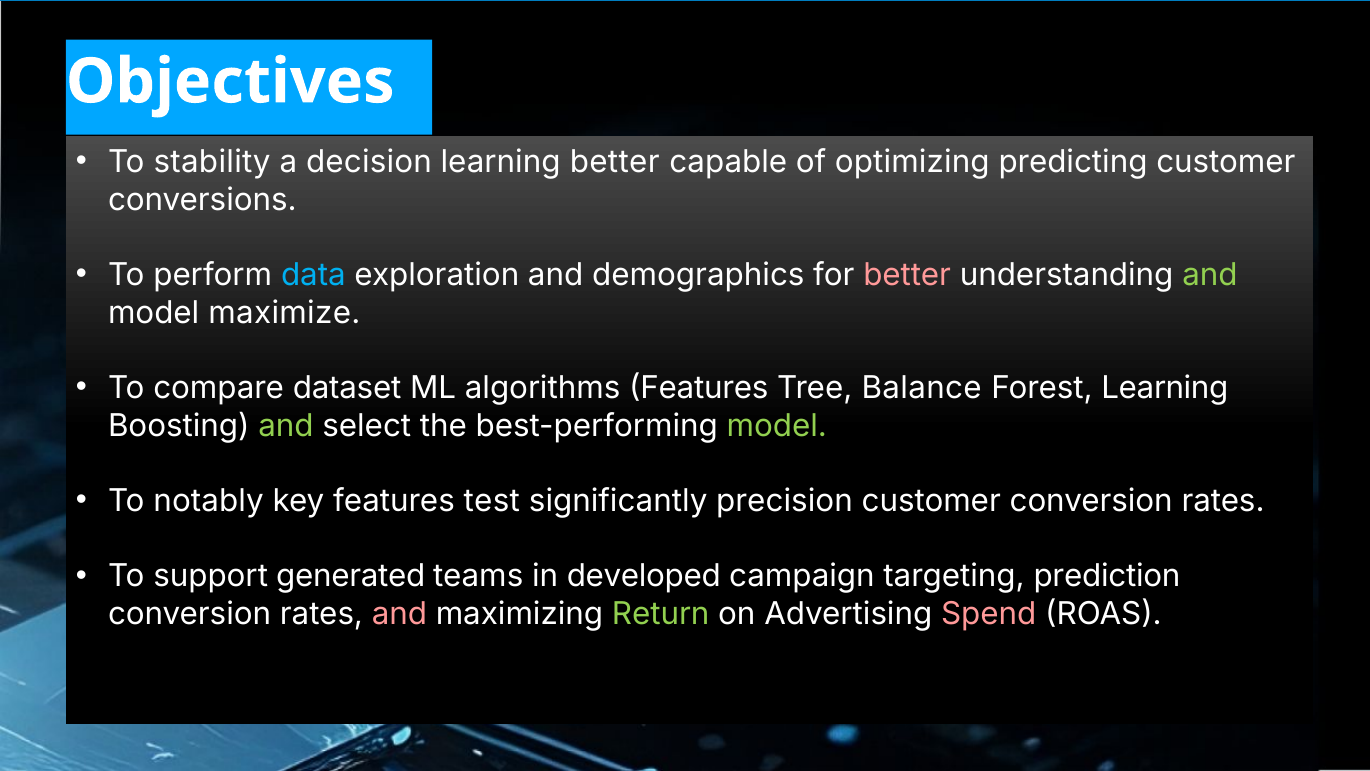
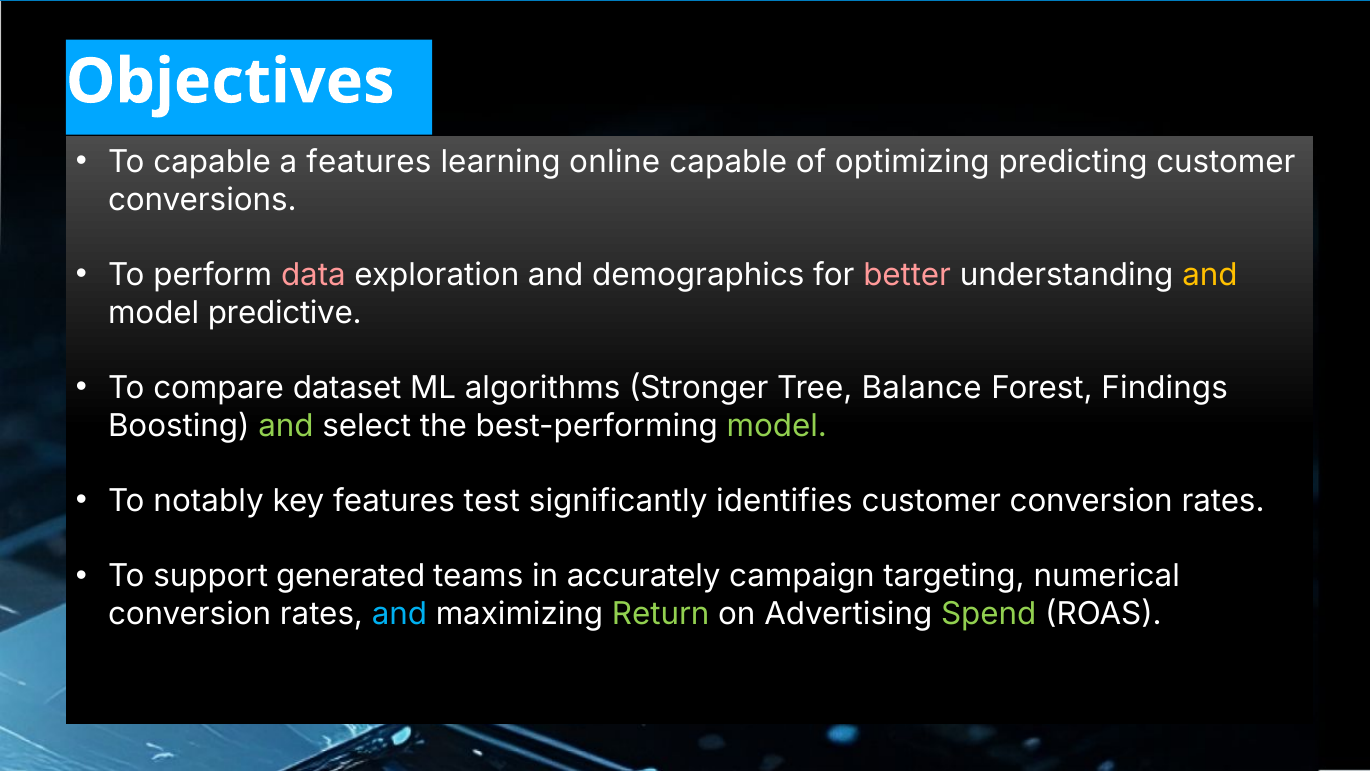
To stability: stability -> capable
a decision: decision -> features
learning better: better -> online
data colour: light blue -> pink
and at (1210, 275) colour: light green -> yellow
maximize: maximize -> predictive
algorithms Features: Features -> Stronger
Forest Learning: Learning -> Findings
precision: precision -> identifies
developed: developed -> accurately
prediction: prediction -> numerical
and at (399, 614) colour: pink -> light blue
Spend colour: pink -> light green
